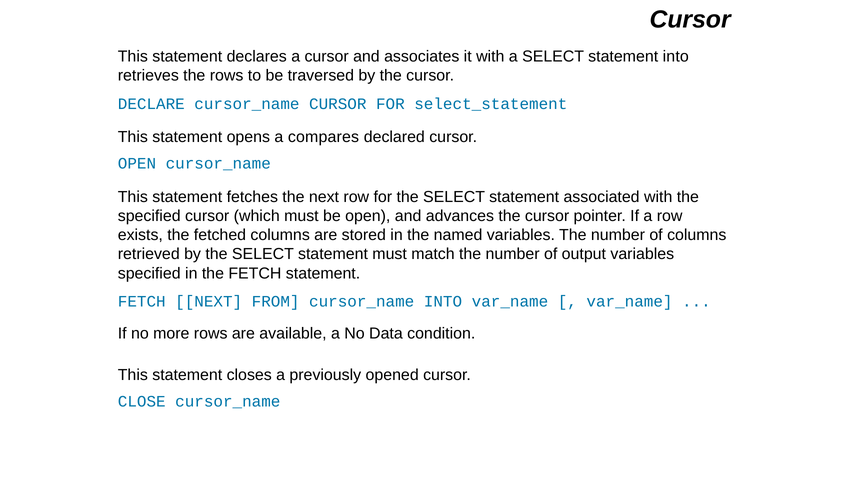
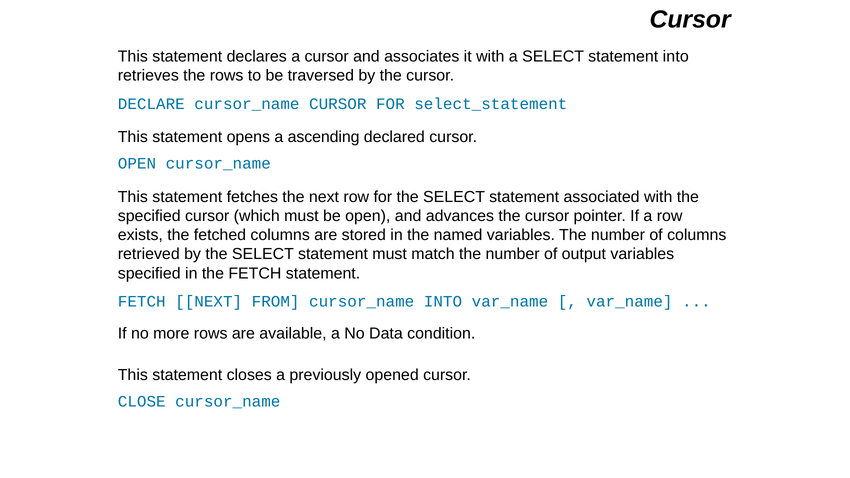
compares: compares -> ascending
